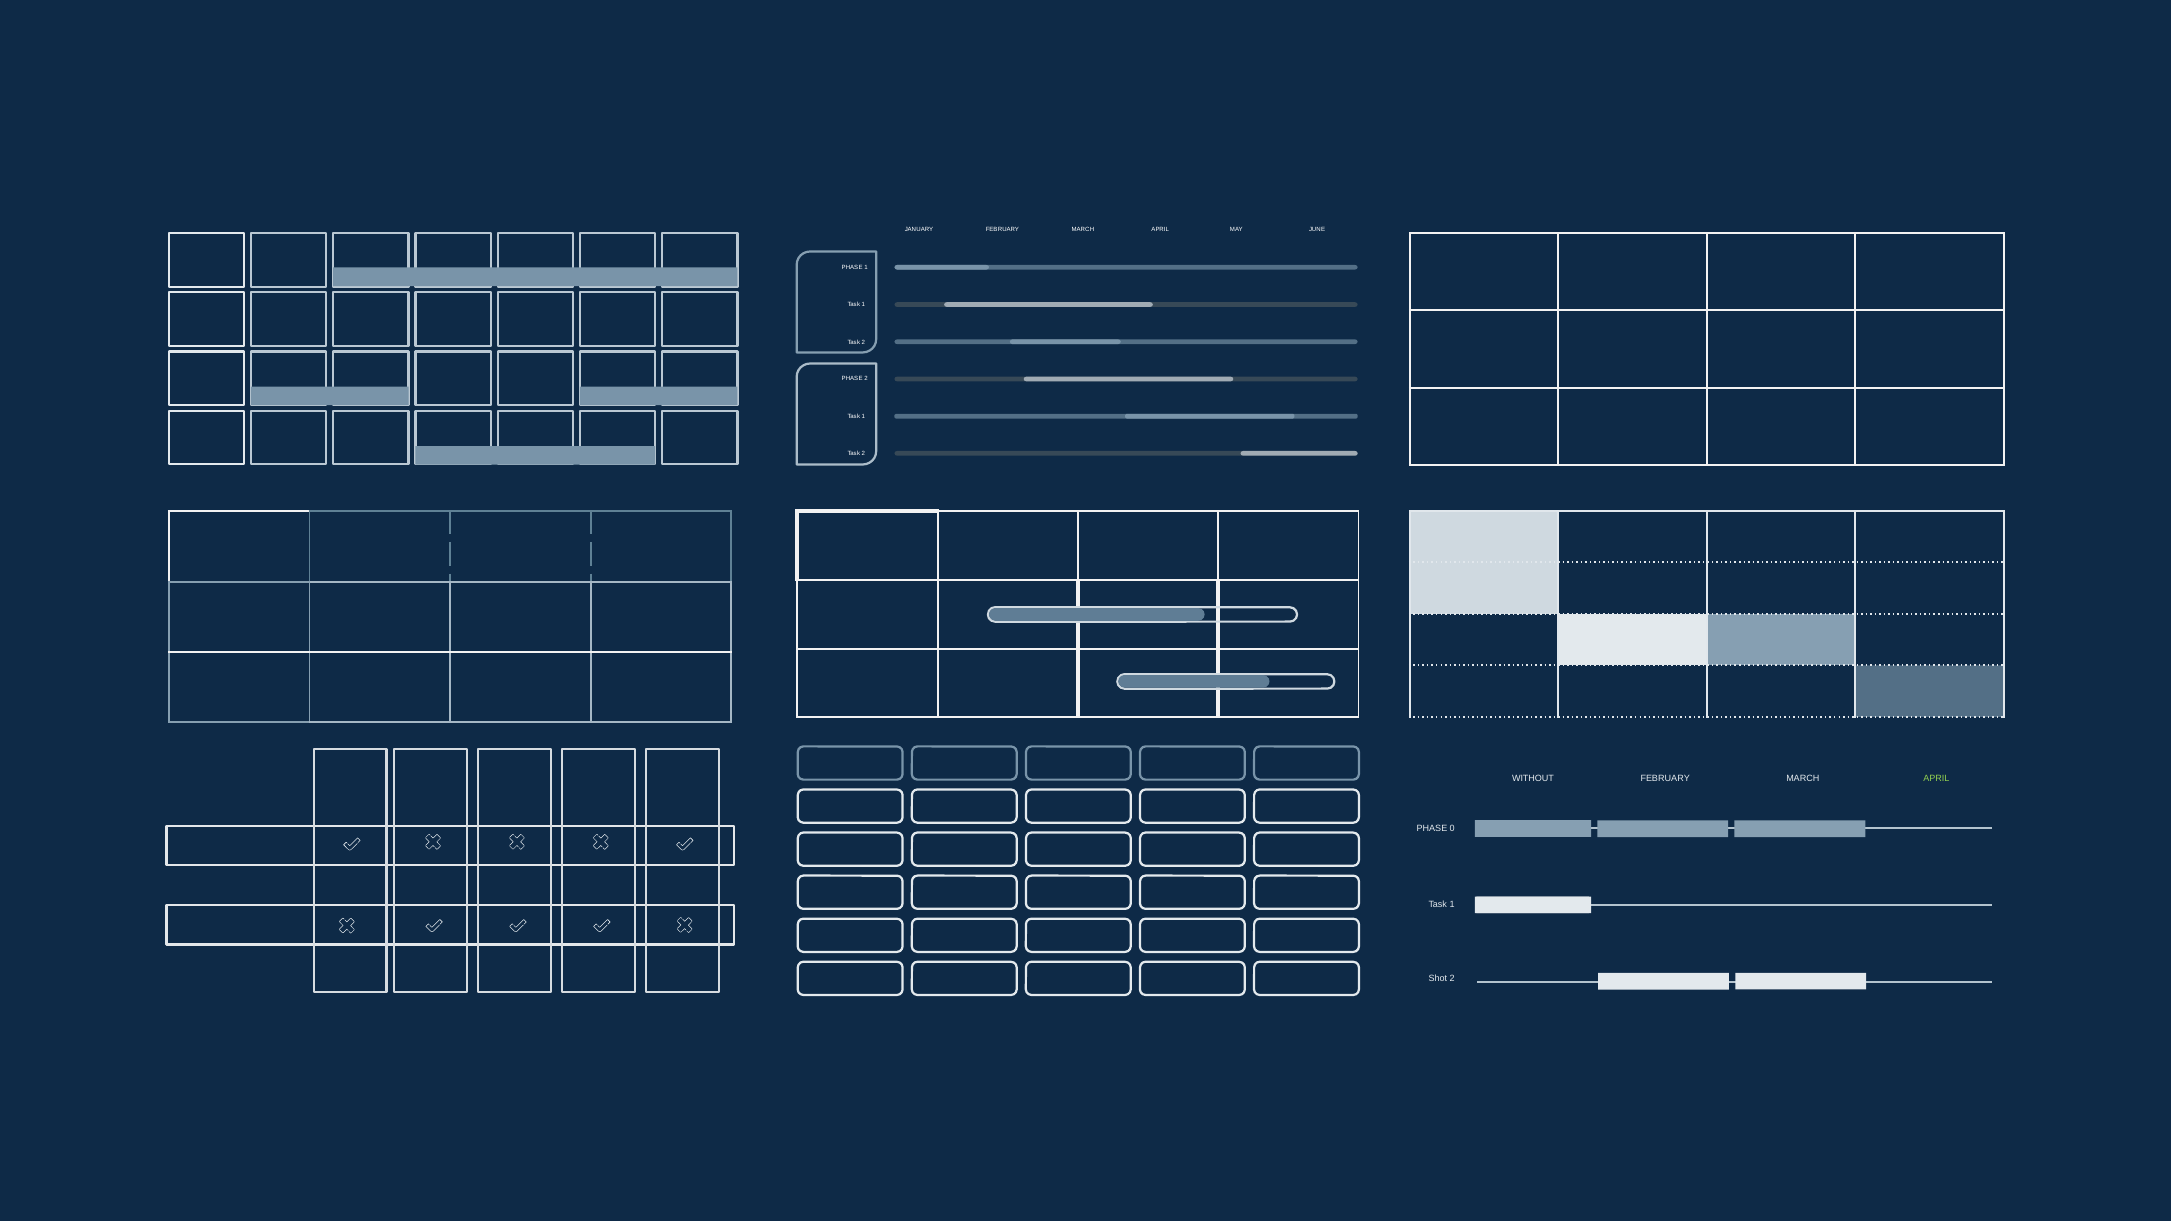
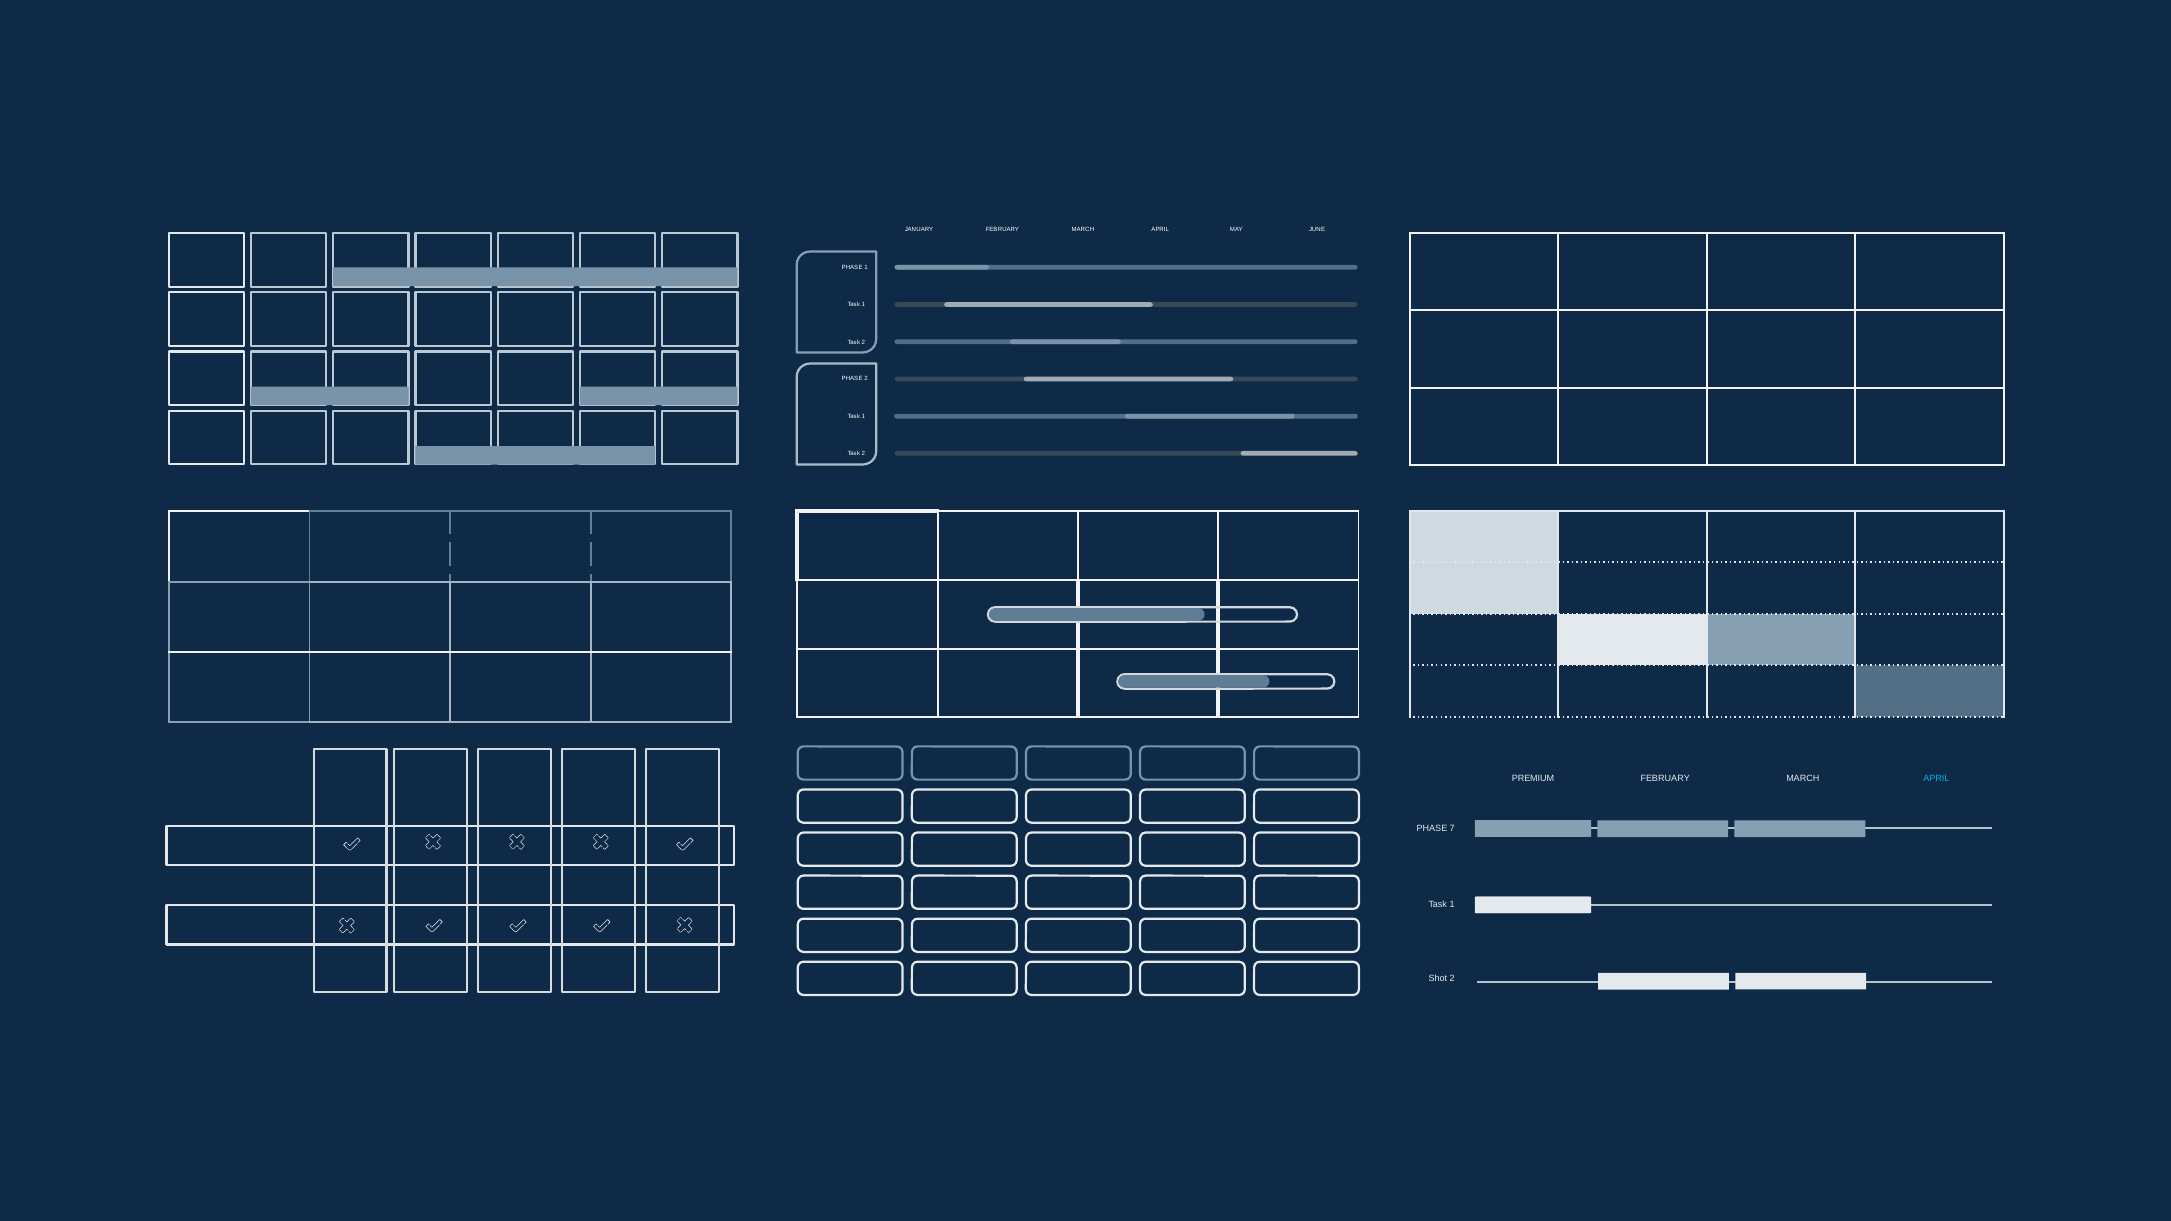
WITHOUT: WITHOUT -> PREMIUM
APRIL at (1936, 779) colour: light green -> light blue
0: 0 -> 7
